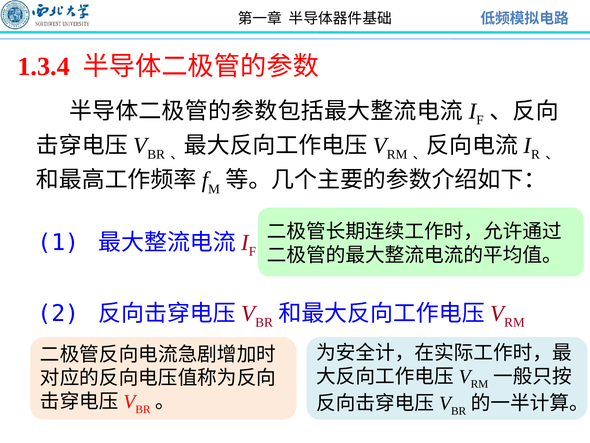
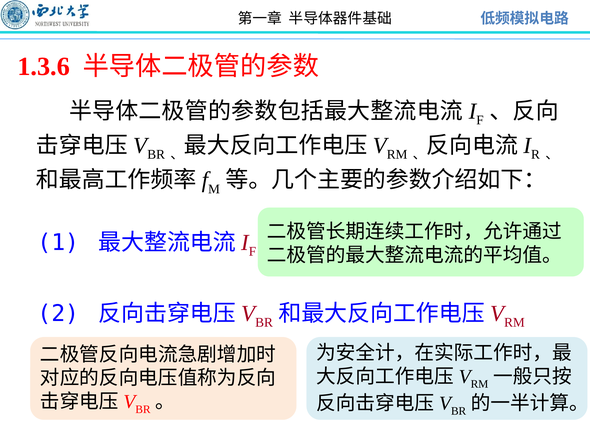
1.3.4: 1.3.4 -> 1.3.6
